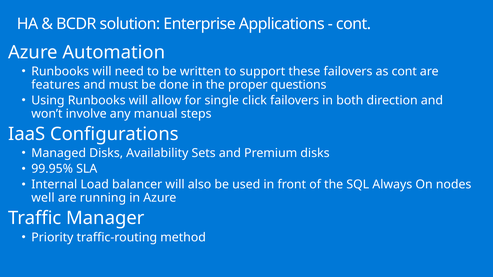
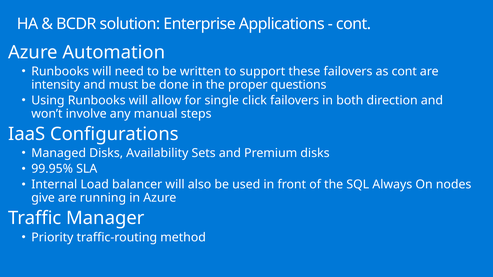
features: features -> intensity
well: well -> give
